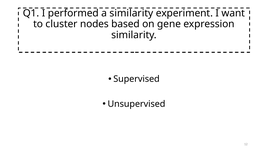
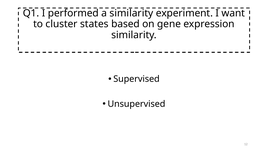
nodes: nodes -> states
